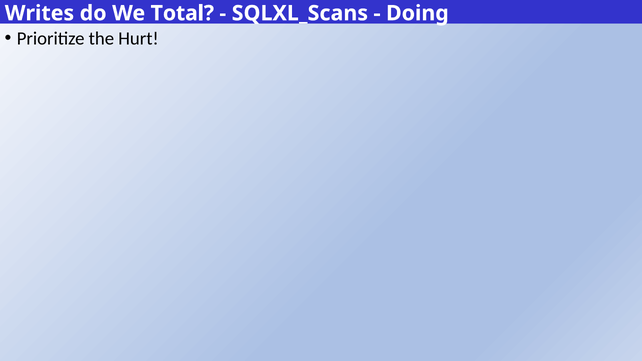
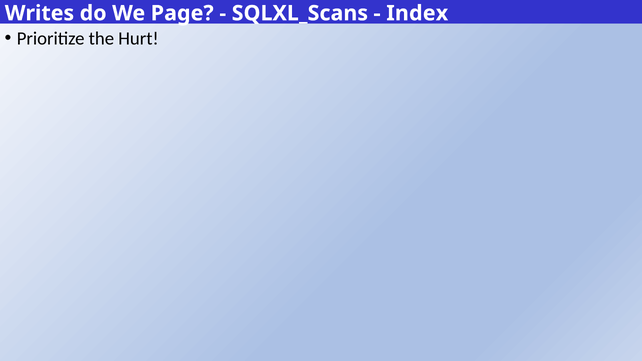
Total: Total -> Page
Doing: Doing -> Index
